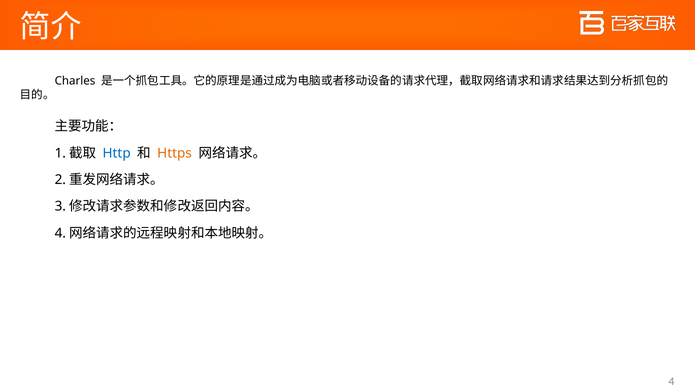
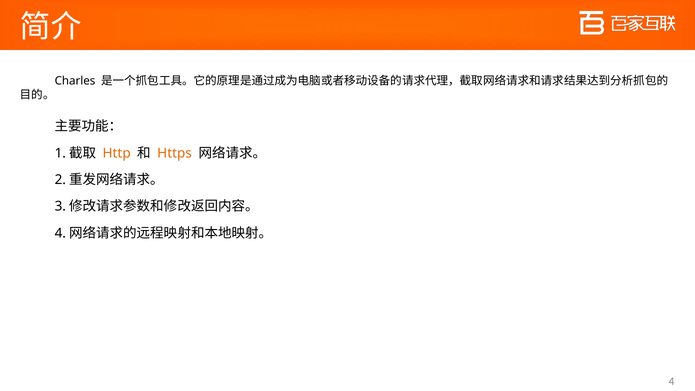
Http colour: blue -> orange
